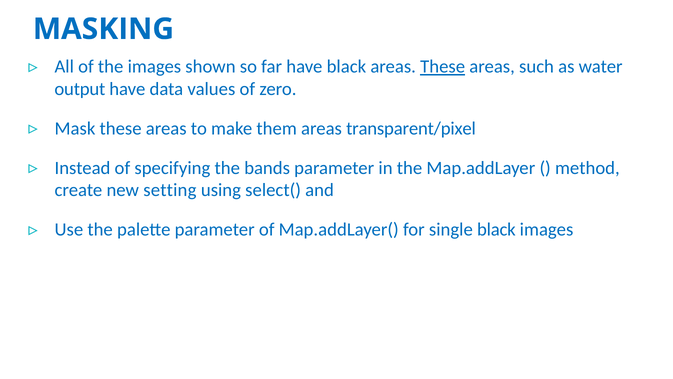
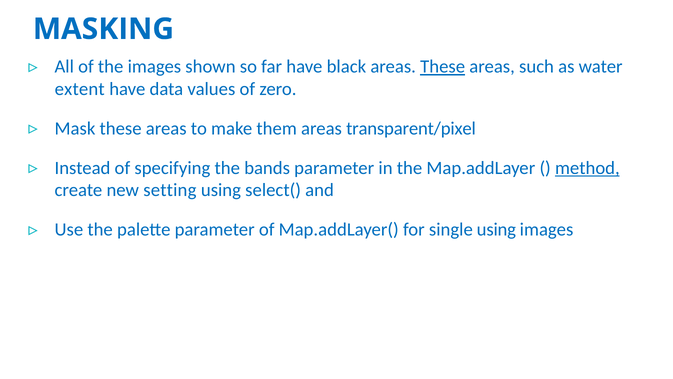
output: output -> extent
method underline: none -> present
single black: black -> using
